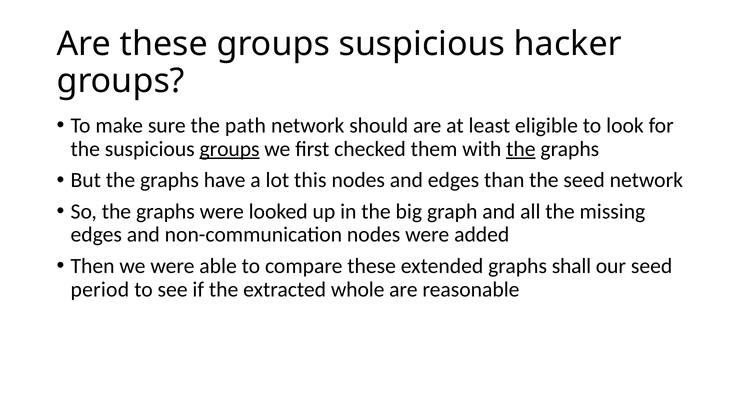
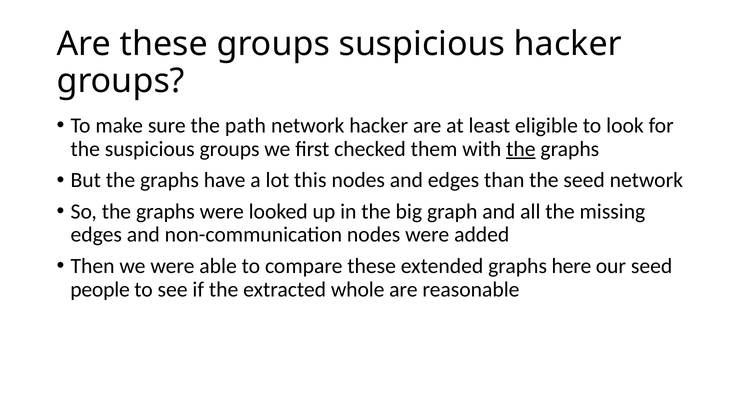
network should: should -> hacker
groups at (230, 149) underline: present -> none
shall: shall -> here
period: period -> people
